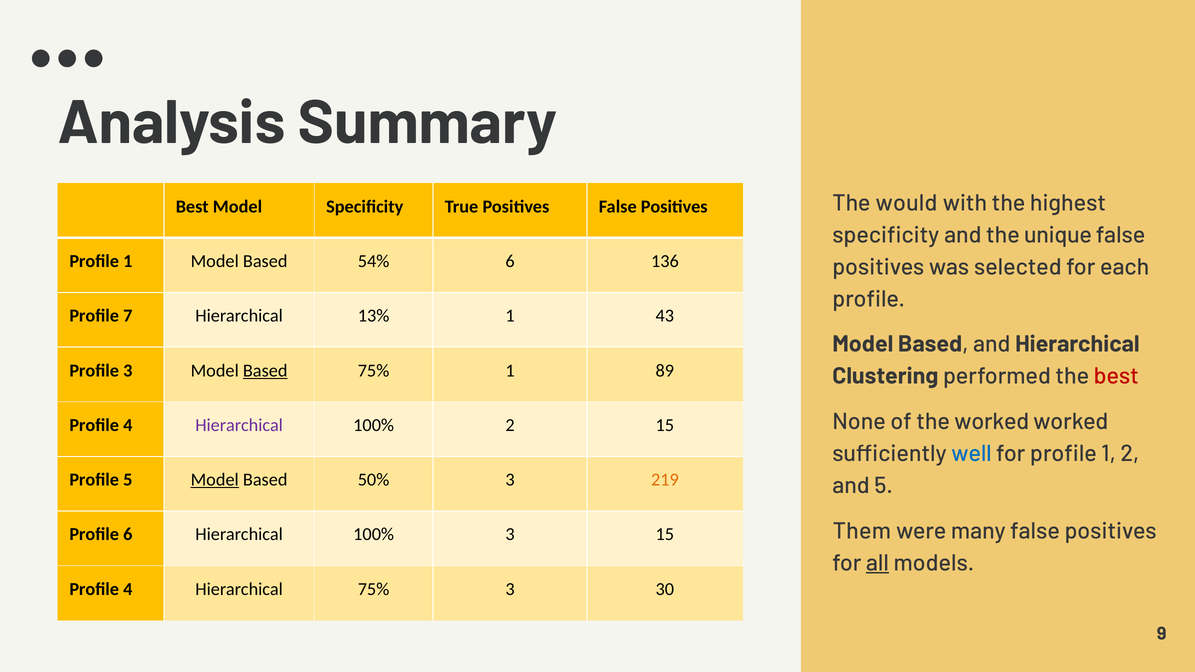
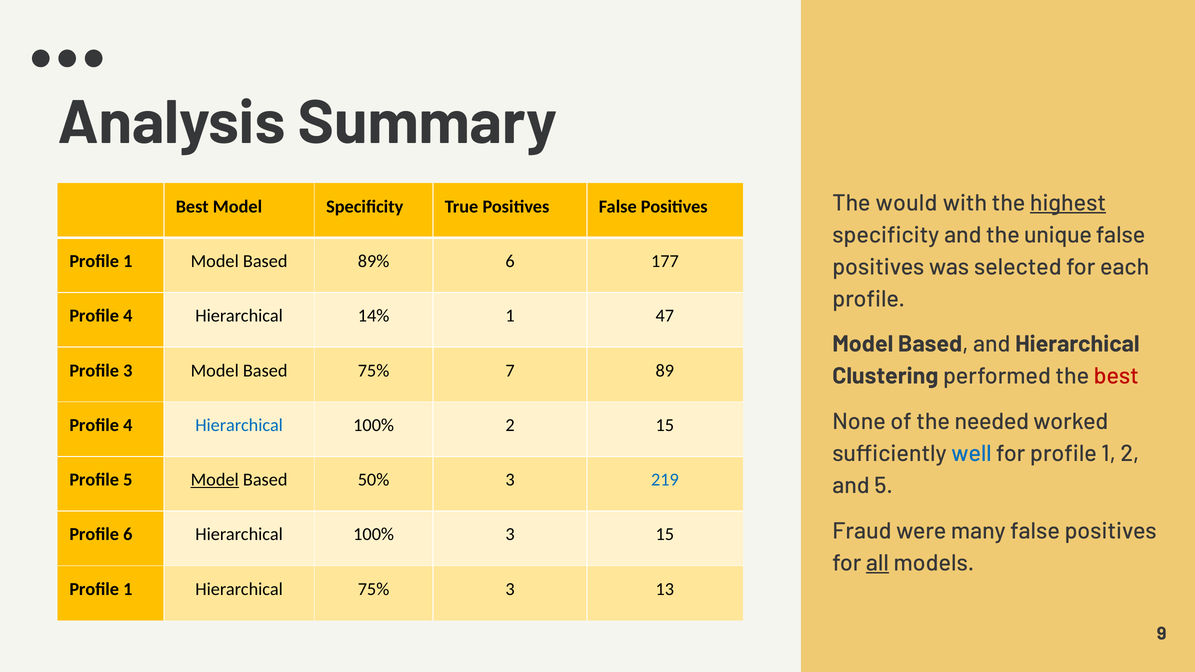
highest underline: none -> present
54%: 54% -> 89%
136: 136 -> 177
7 at (128, 316): 7 -> 4
13%: 13% -> 14%
43: 43 -> 47
Based at (265, 371) underline: present -> none
75% 1: 1 -> 7
the worked: worked -> needed
Hierarchical at (239, 425) colour: purple -> blue
219 colour: orange -> blue
Them: Them -> Fraud
4 at (128, 589): 4 -> 1
30: 30 -> 13
